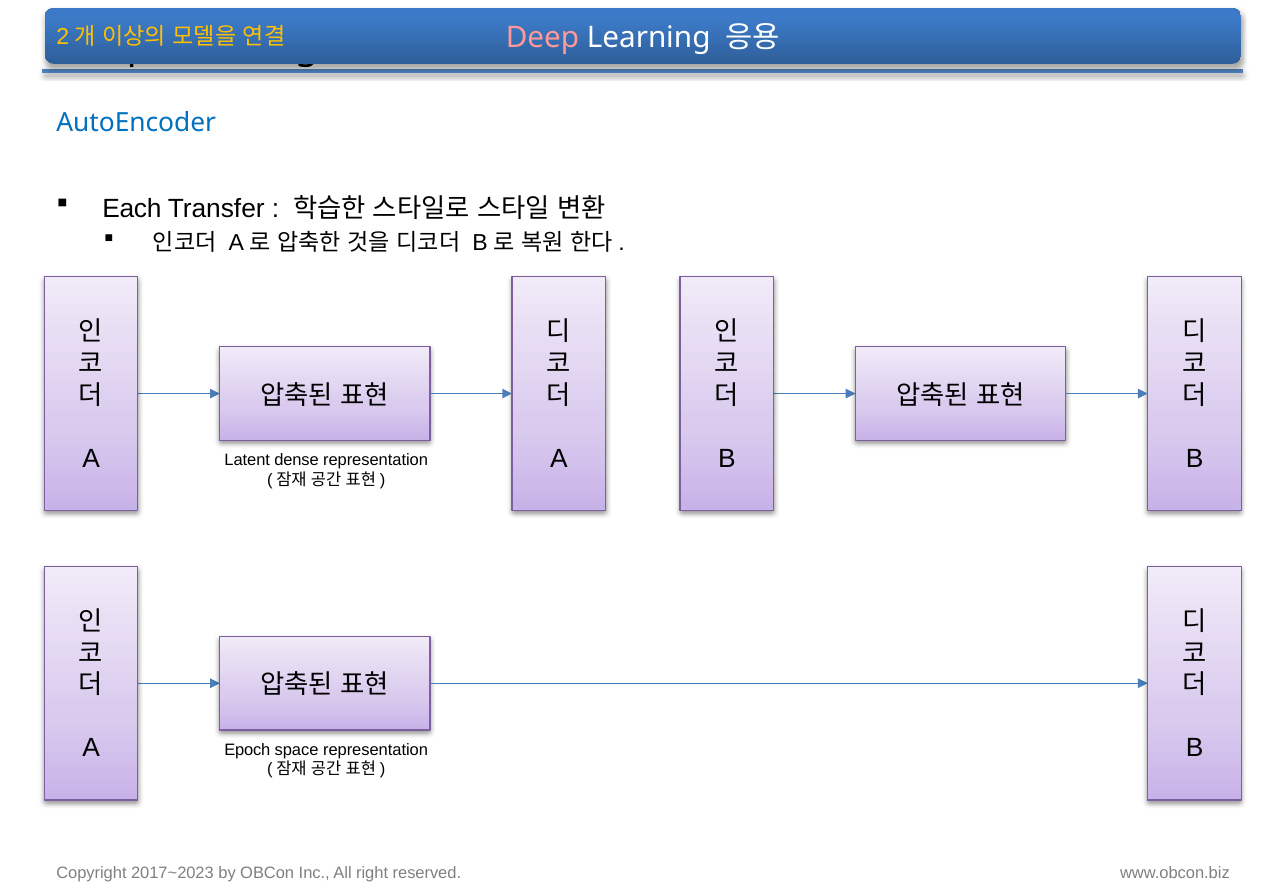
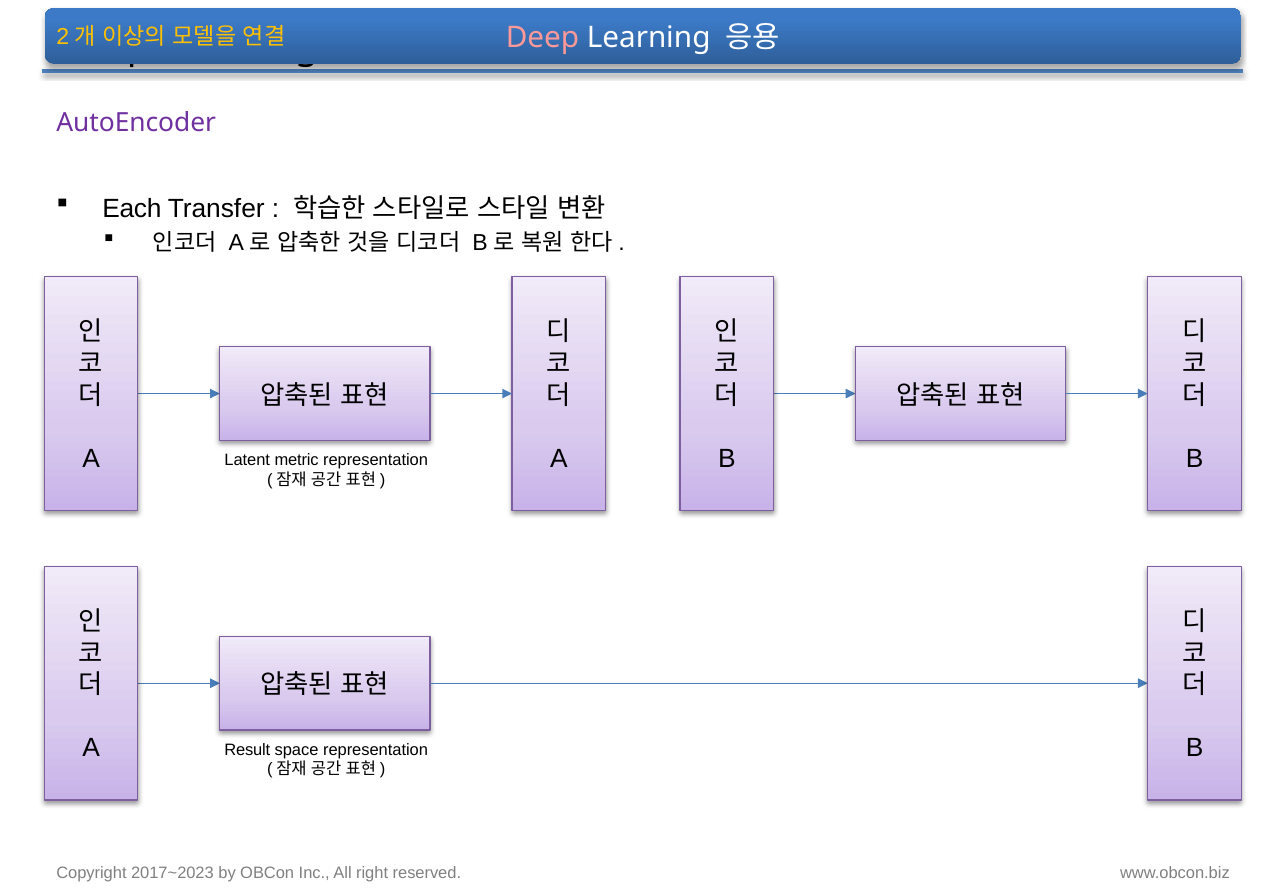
AutoEncoder colour: blue -> purple
dense: dense -> metric
Epoch: Epoch -> Result
